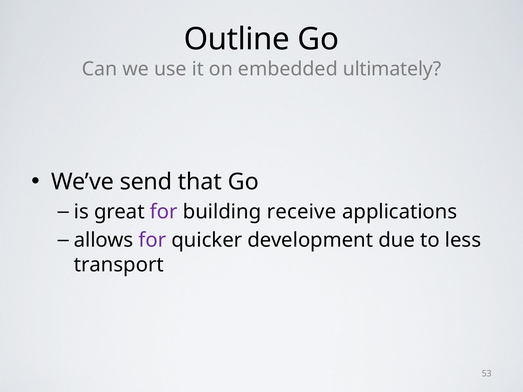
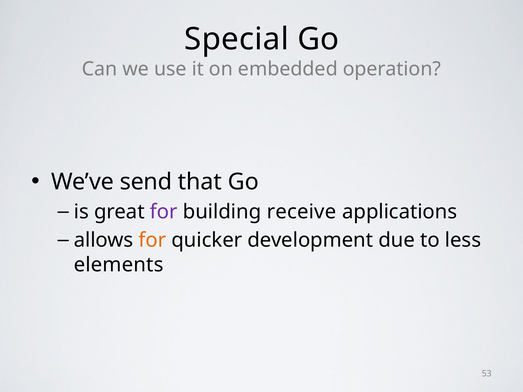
Outline: Outline -> Special
ultimately: ultimately -> operation
for at (152, 240) colour: purple -> orange
transport: transport -> elements
